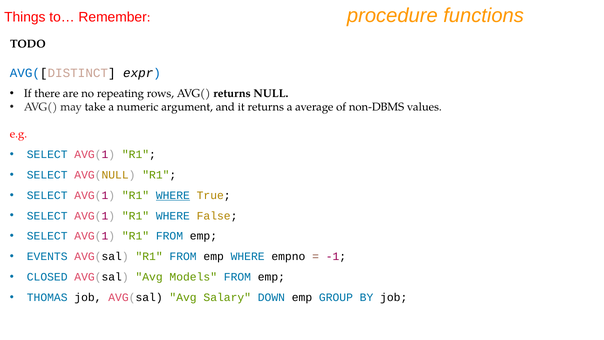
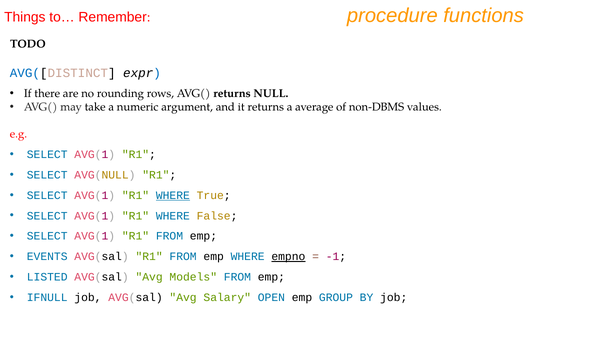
repeating: repeating -> rounding
empno underline: none -> present
CLOSED: CLOSED -> LISTED
THOMAS: THOMAS -> IFNULL
DOWN: DOWN -> OPEN
